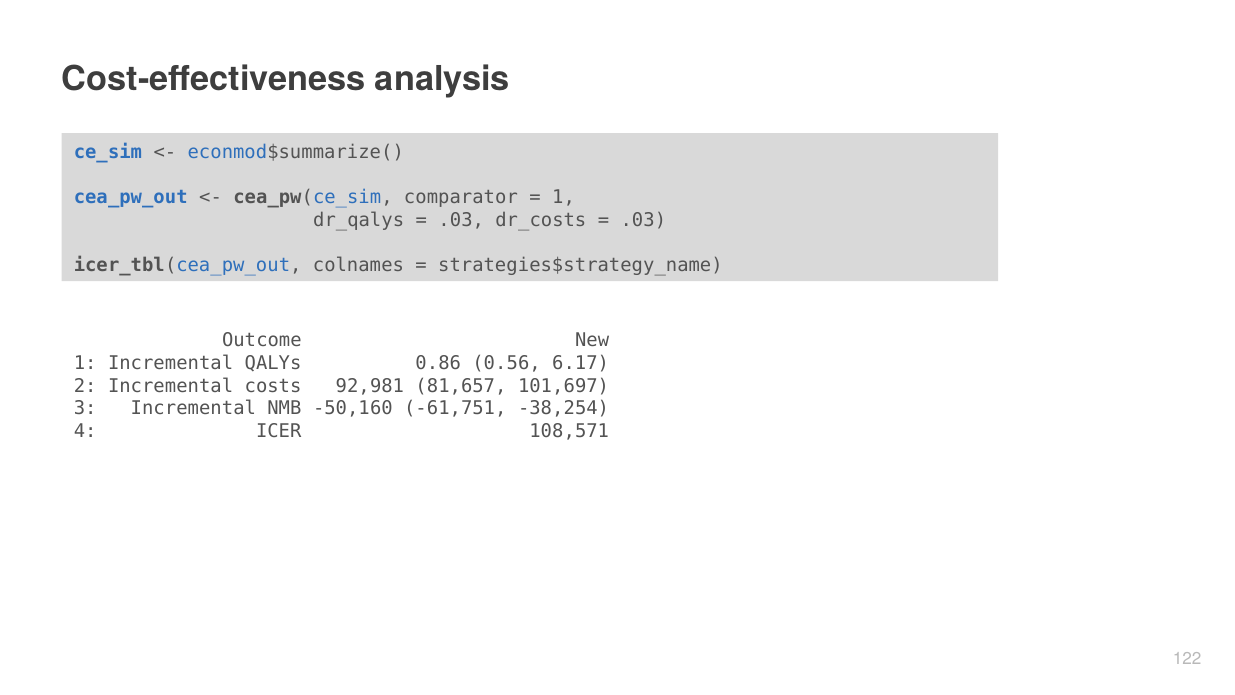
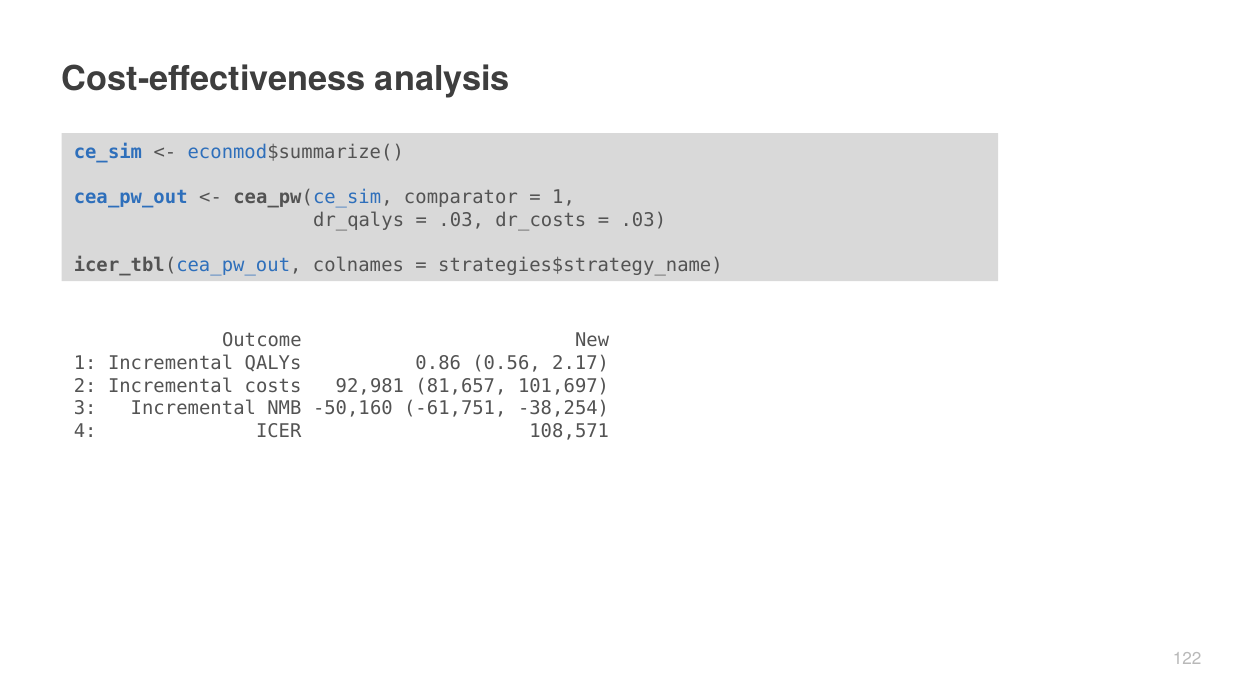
6.17: 6.17 -> 2.17
